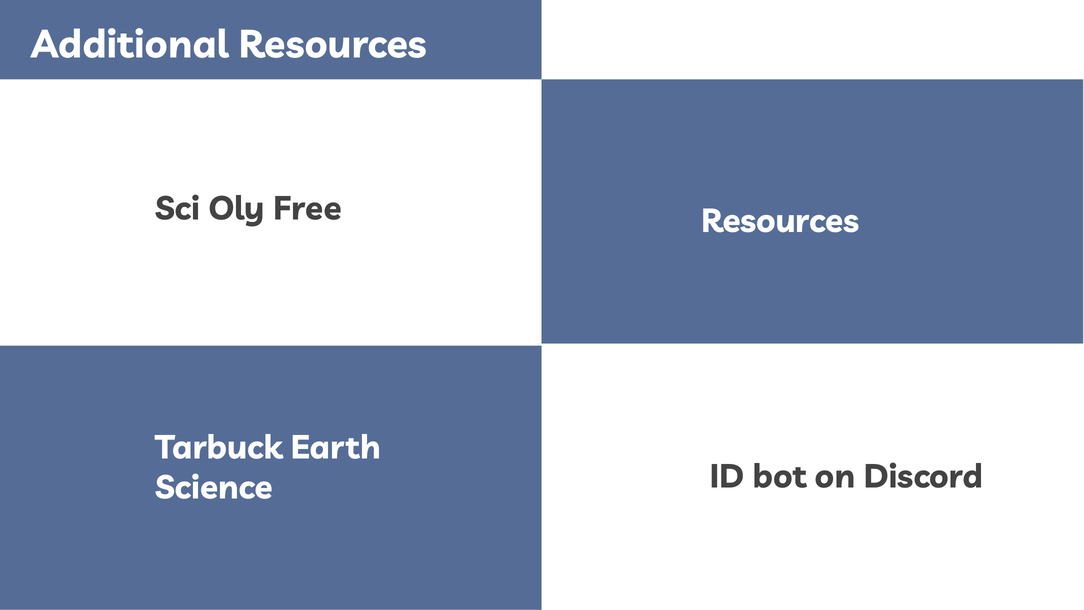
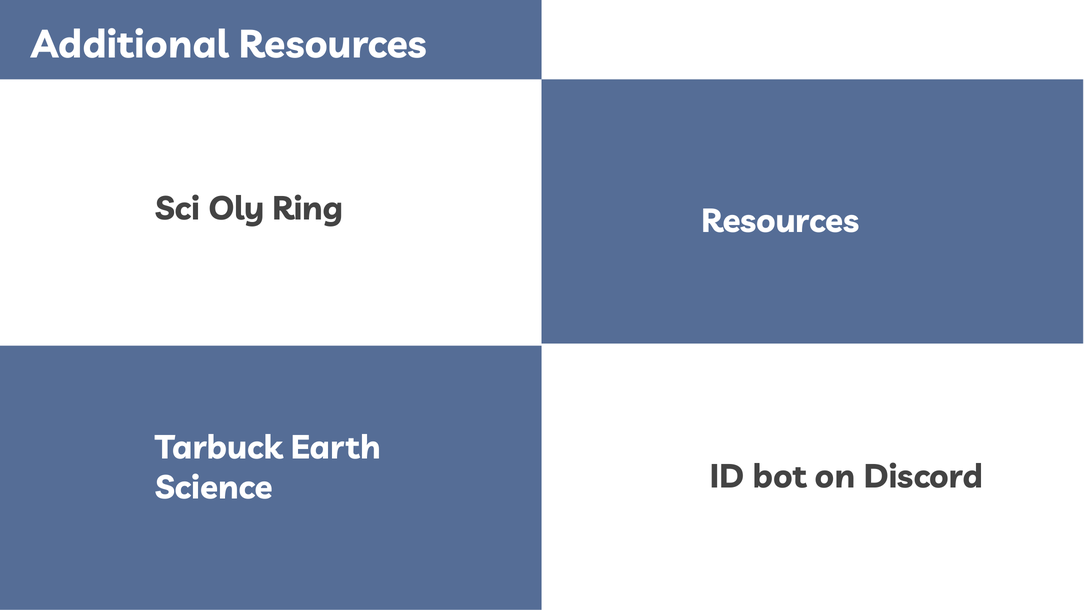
Free: Free -> Ring
